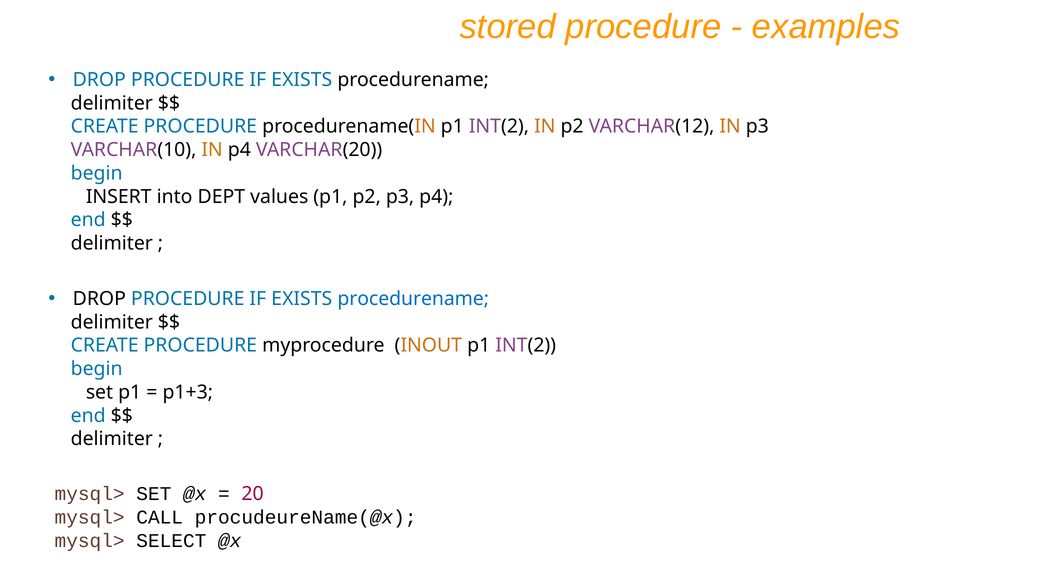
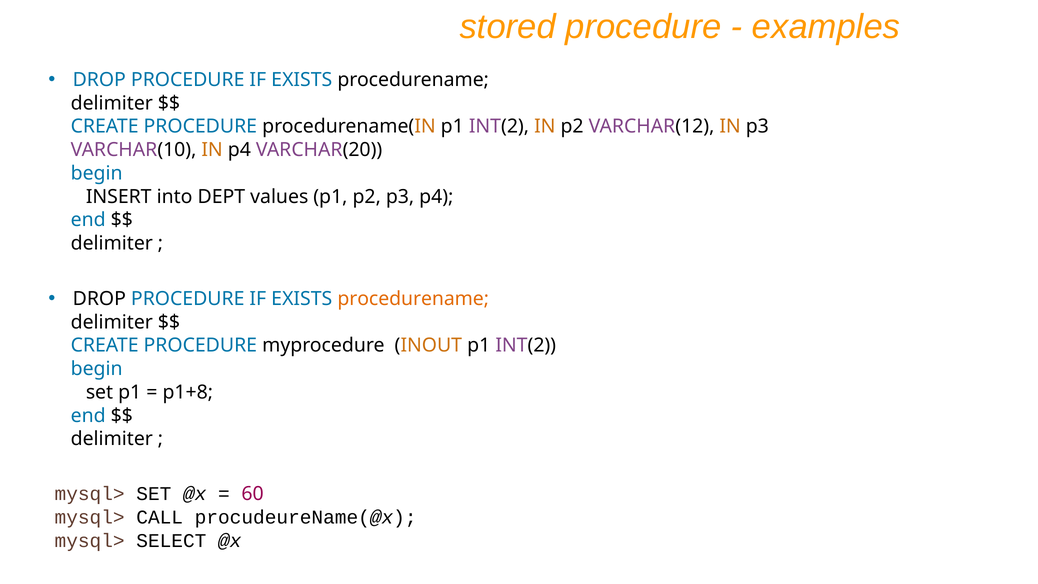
procedurename at (413, 299) colour: blue -> orange
p1+3: p1+3 -> p1+8
20: 20 -> 60
